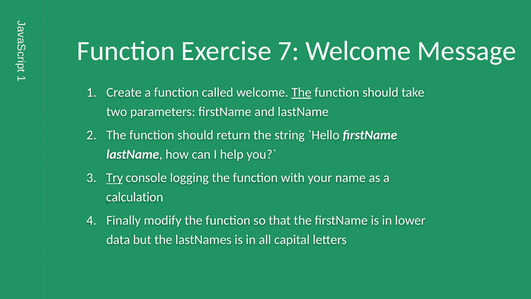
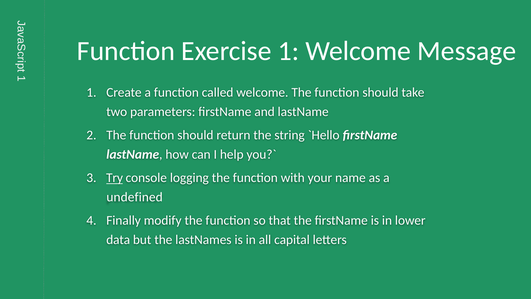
Exercise 7: 7 -> 1
The at (301, 92) underline: present -> none
calculation: calculation -> undefined
